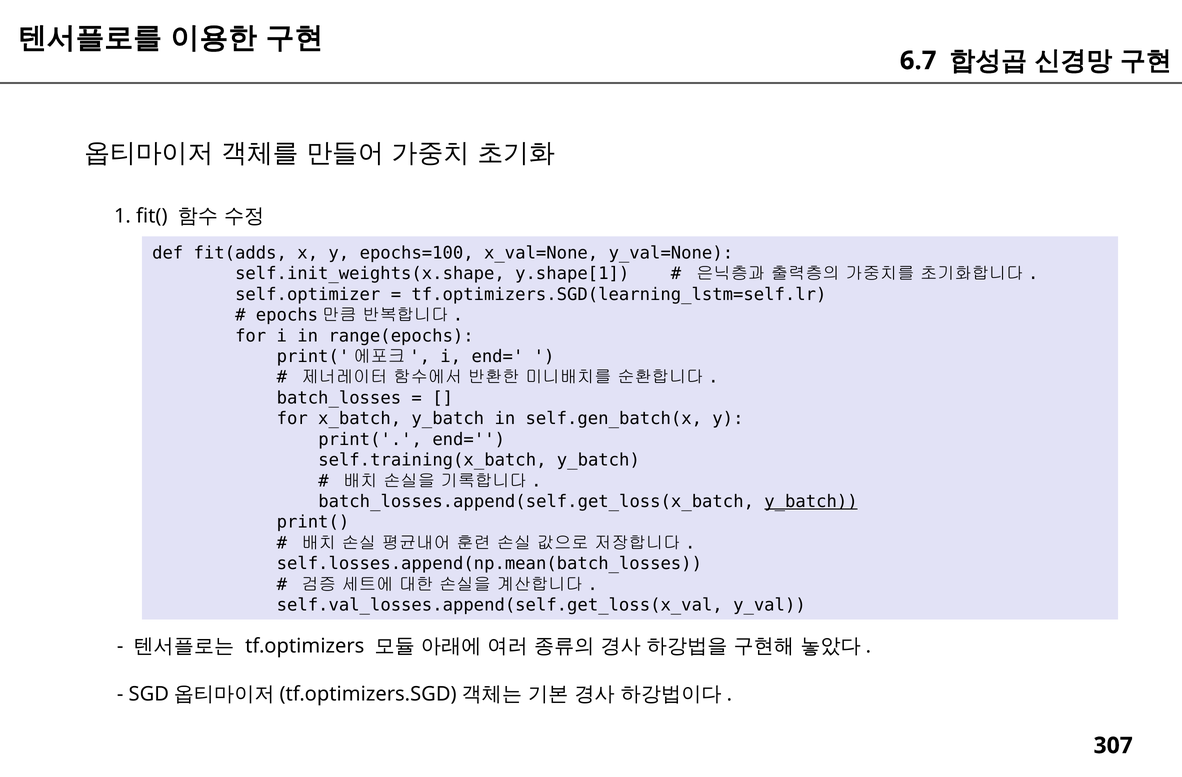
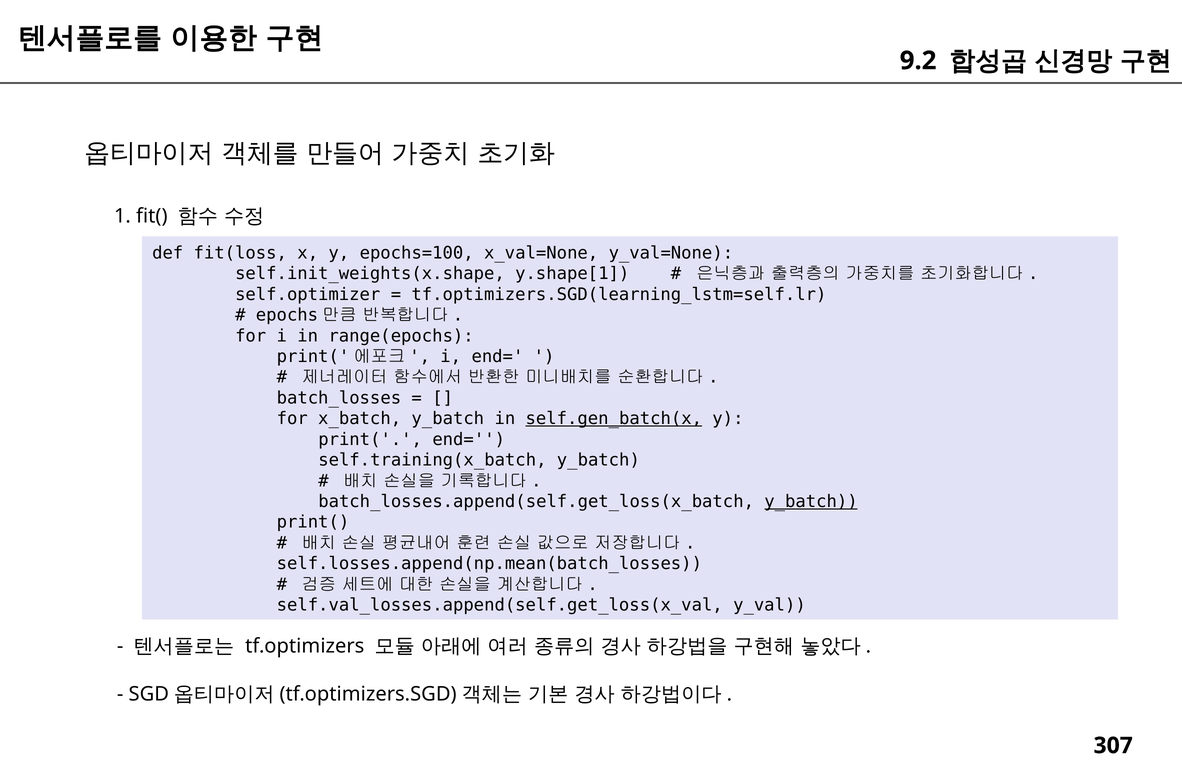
6.7: 6.7 -> 9.2
fit(adds: fit(adds -> fit(loss
self.gen_batch(x underline: none -> present
